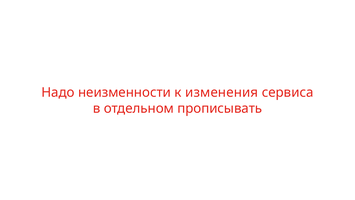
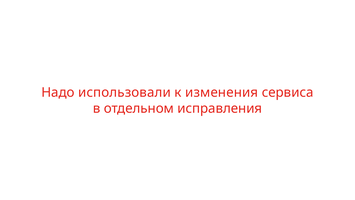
неизменности: неизменности -> использовали
прописывать: прописывать -> исправления
